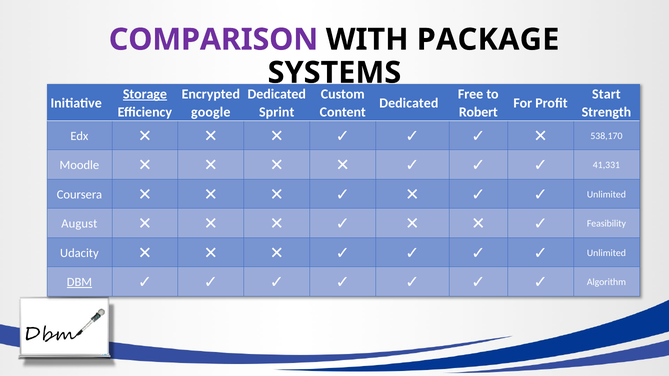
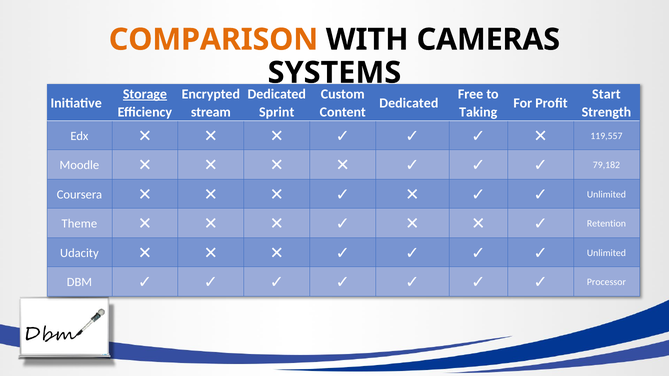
COMPARISON colour: purple -> orange
PACKAGE: PACKAGE -> CAMERAS
google: google -> stream
Robert: Robert -> Taking
538,170: 538,170 -> 119,557
41,331: 41,331 -> 79,182
August: August -> Theme
Feasibility: Feasibility -> Retention
DBM underline: present -> none
Algorithm: Algorithm -> Processor
